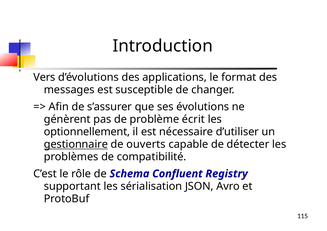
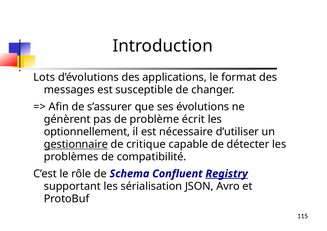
Vers: Vers -> Lots
ouverts: ouverts -> critique
Registry underline: none -> present
